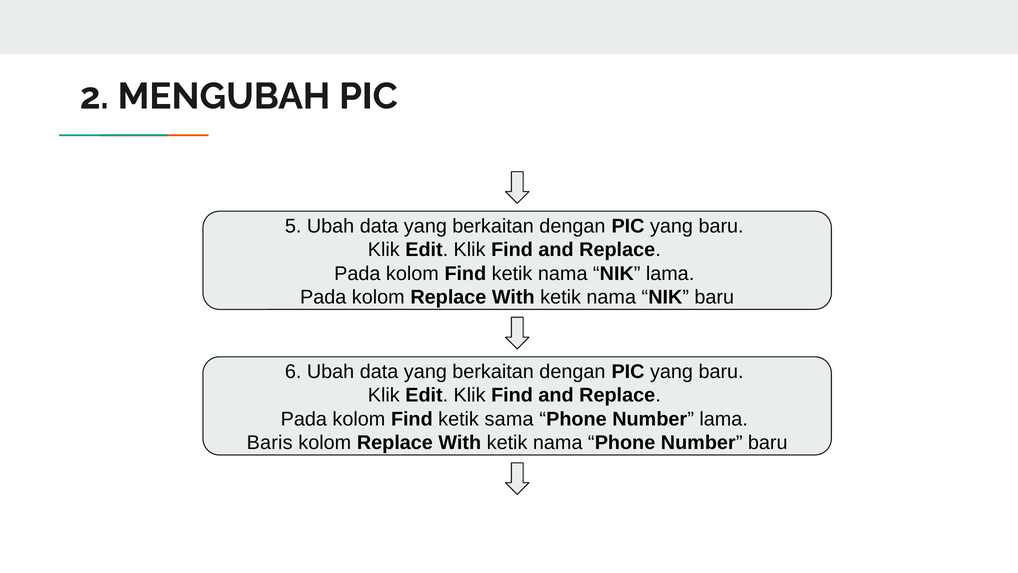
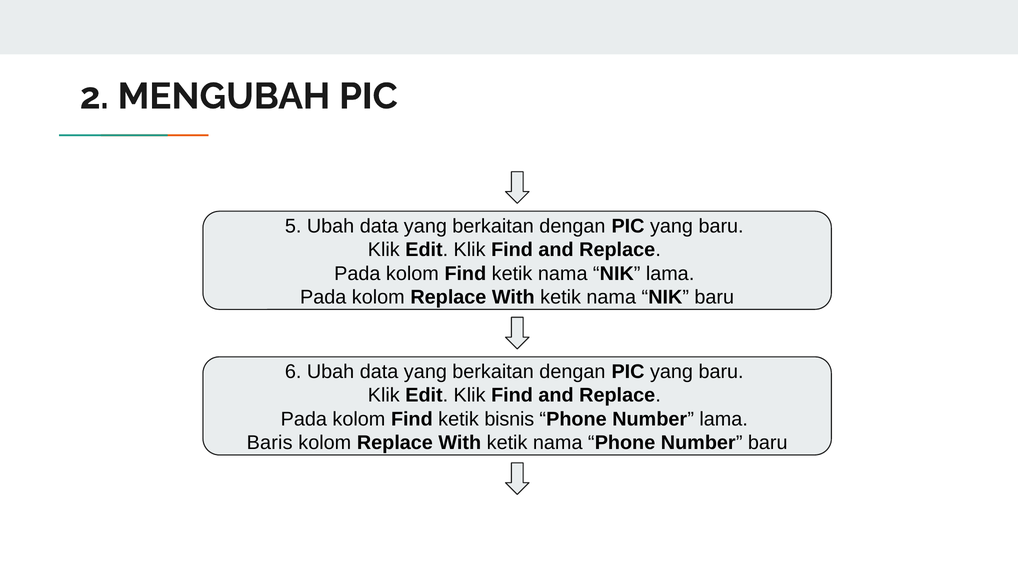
sama: sama -> bisnis
